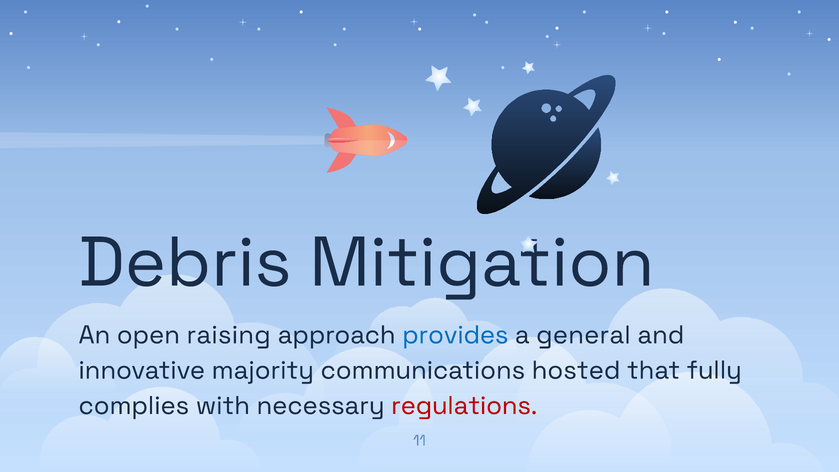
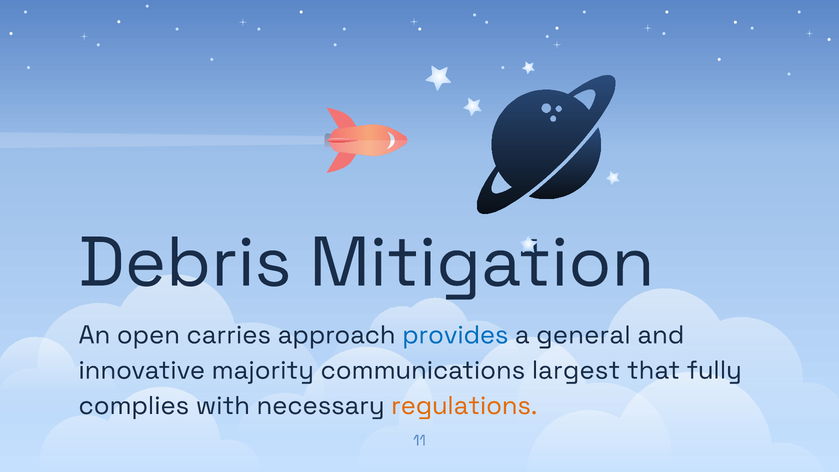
raising: raising -> carries
hosted: hosted -> largest
regulations colour: red -> orange
